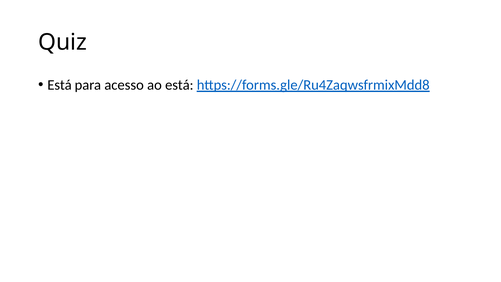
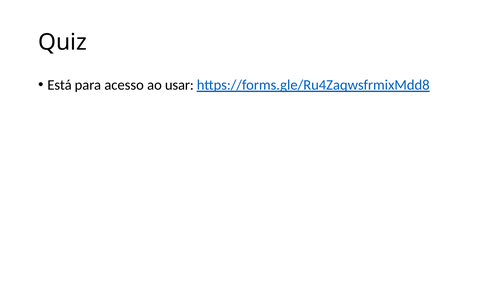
ao está: está -> usar
